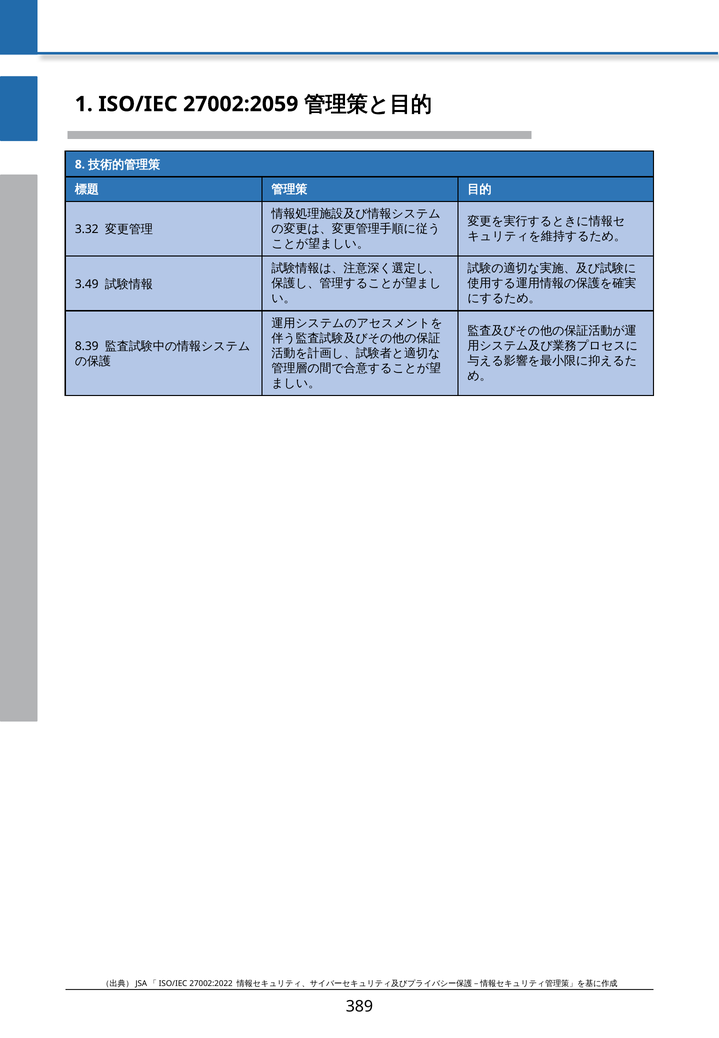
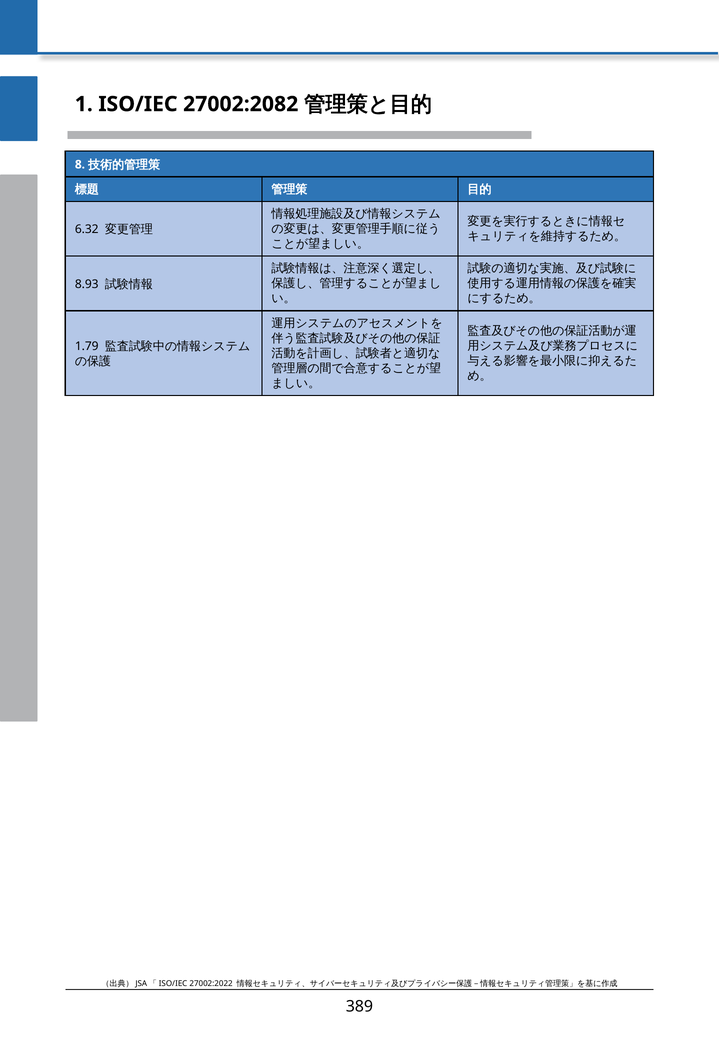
27002:2059: 27002:2059 -> 27002:2082
3.32: 3.32 -> 6.32
3.49: 3.49 -> 8.93
8.39: 8.39 -> 1.79
